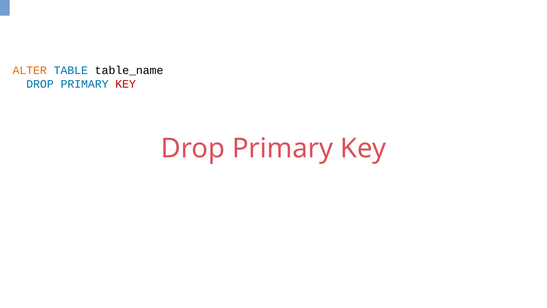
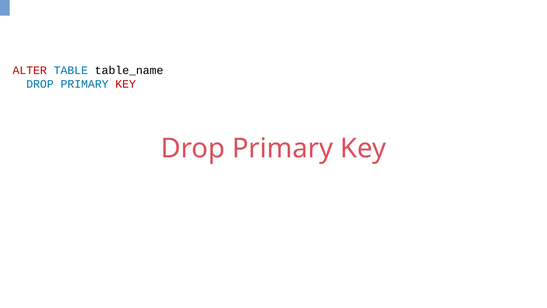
ALTER colour: orange -> red
